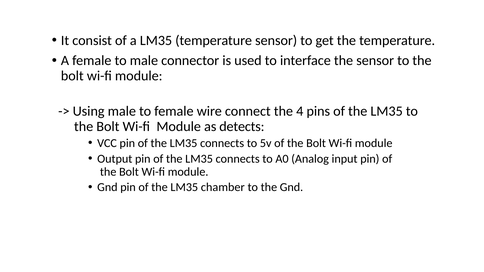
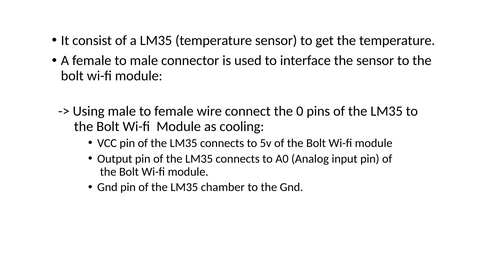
4: 4 -> 0
detects: detects -> cooling
